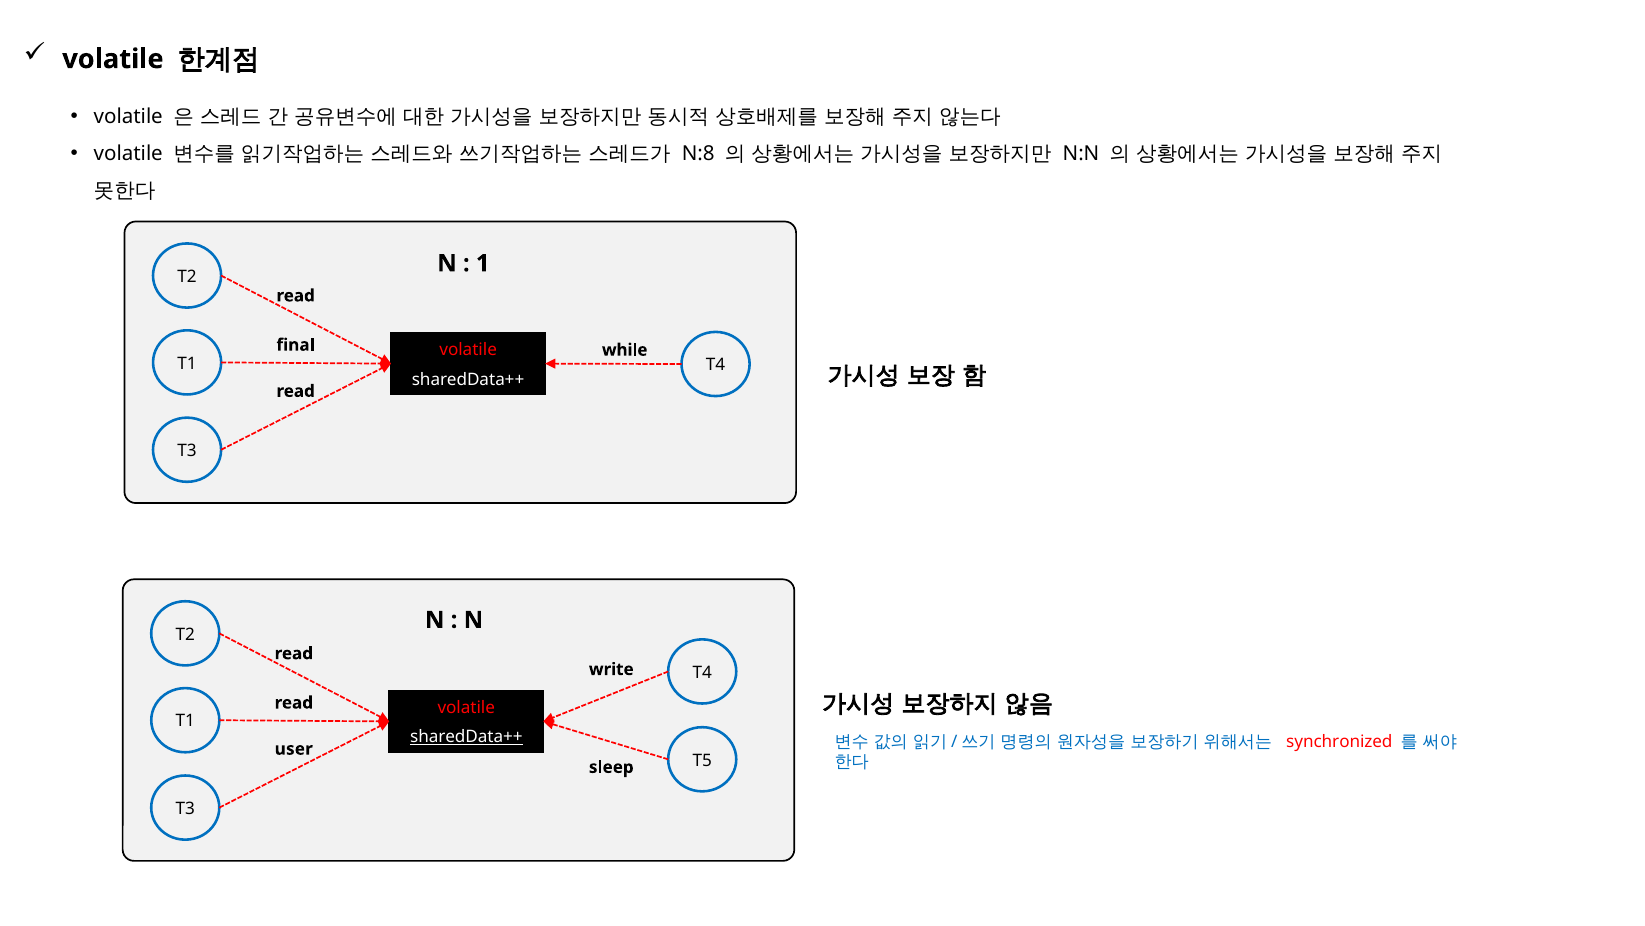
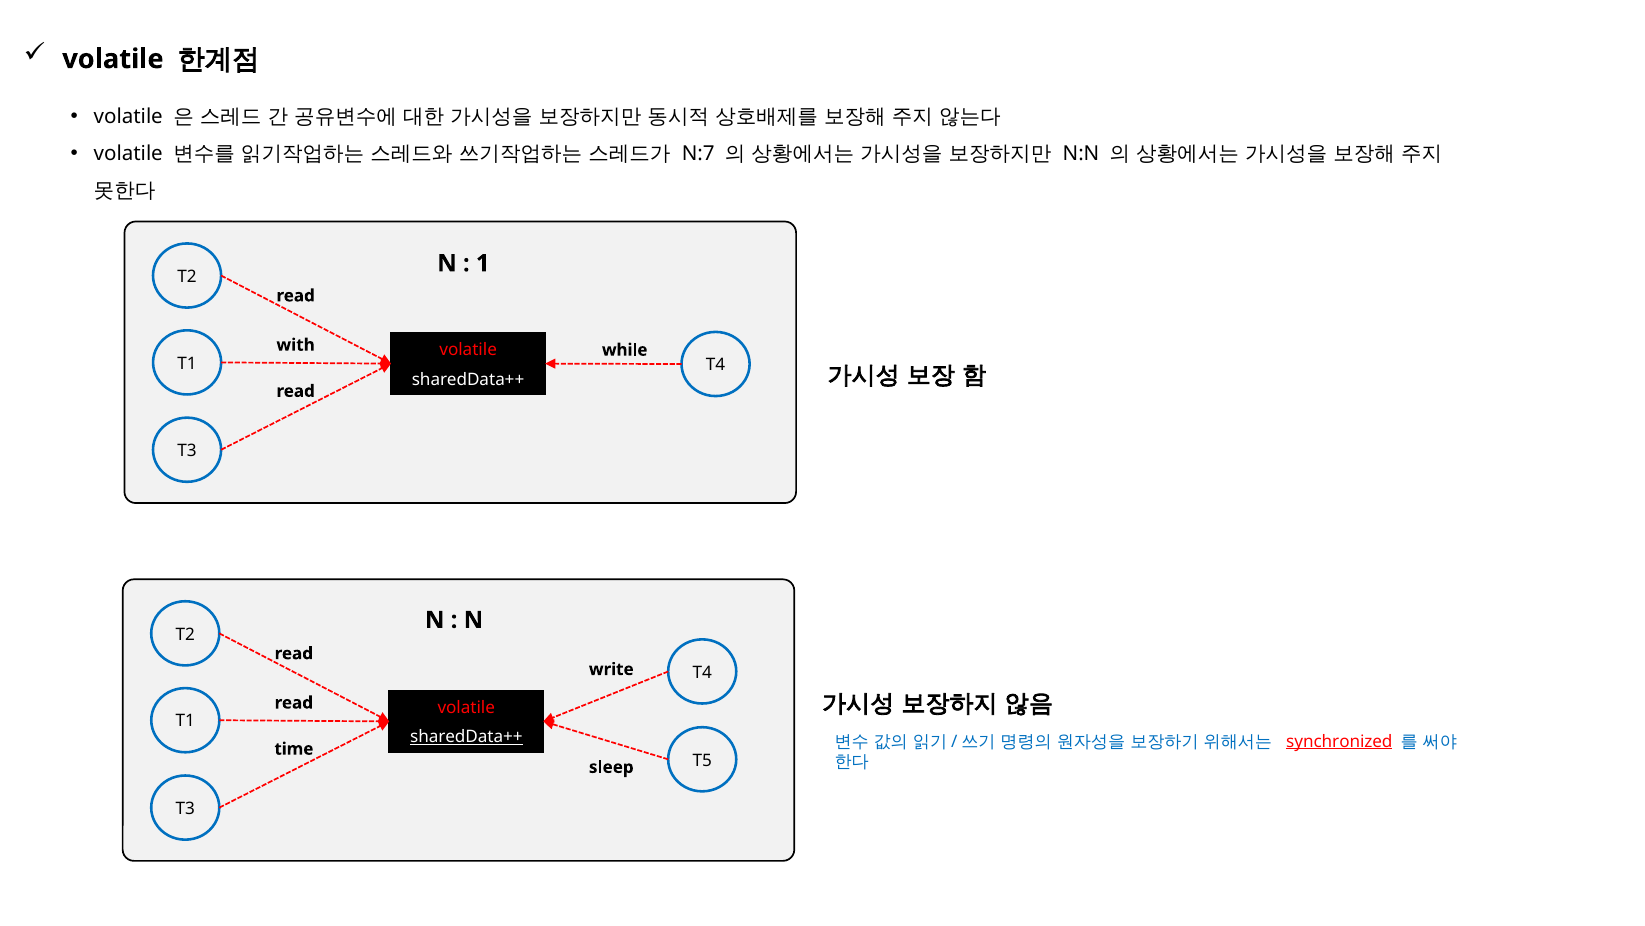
N:8: N:8 -> N:7
final: final -> with
synchronized underline: none -> present
user: user -> time
